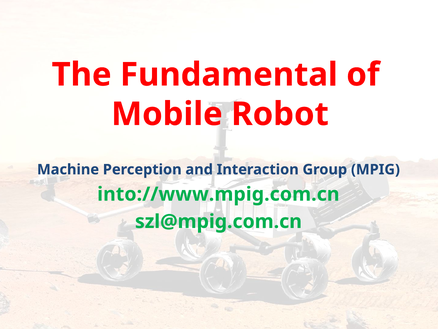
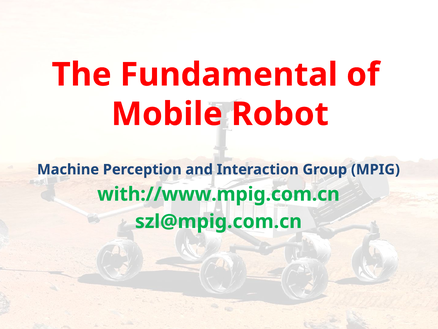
into://www.mpig.com.cn: into://www.mpig.com.cn -> with://www.mpig.com.cn
